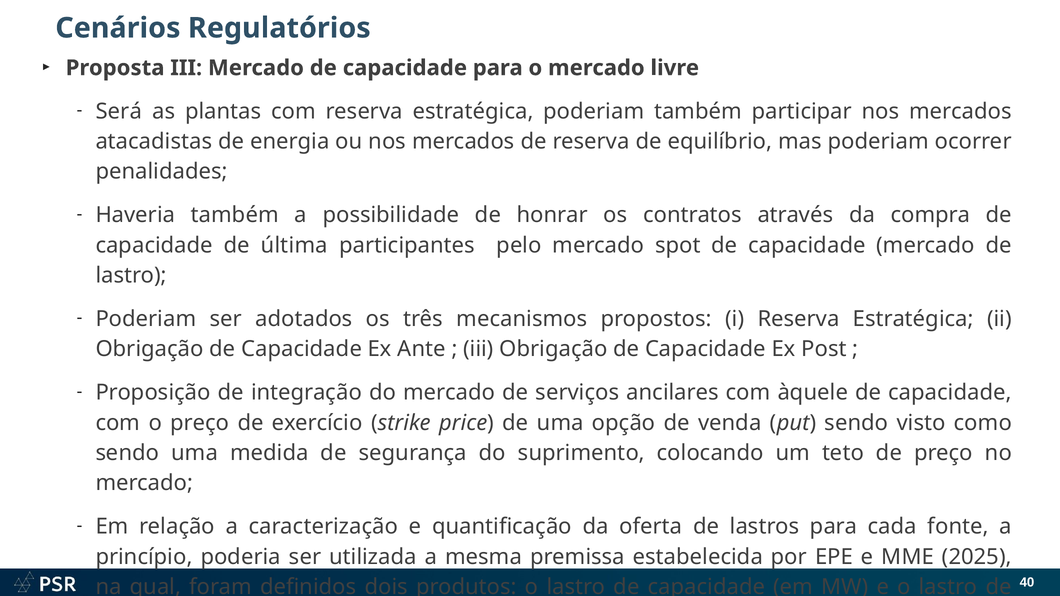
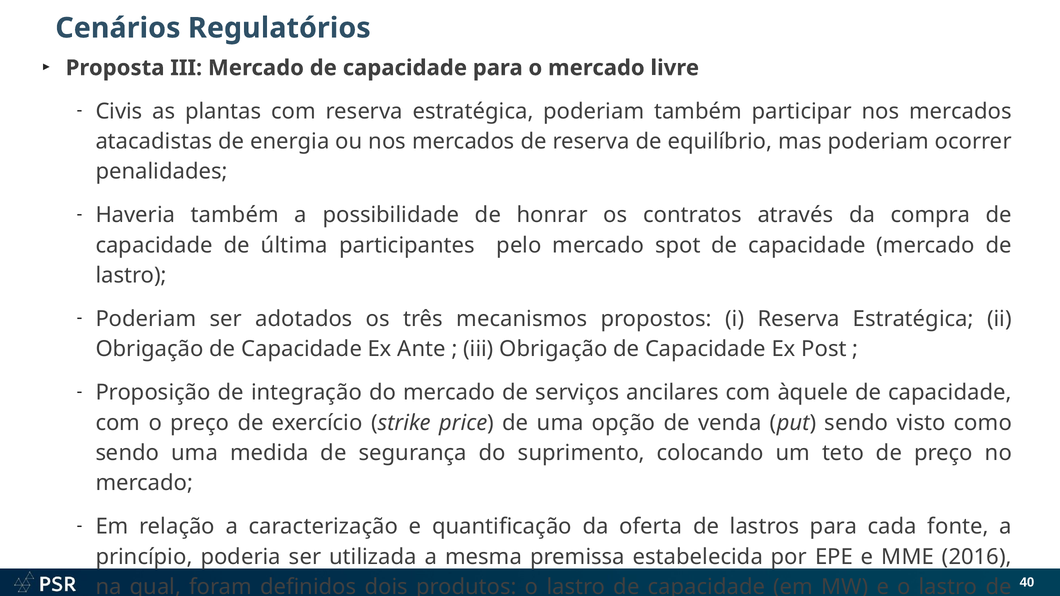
Será: Será -> Civis
2025: 2025 -> 2016
